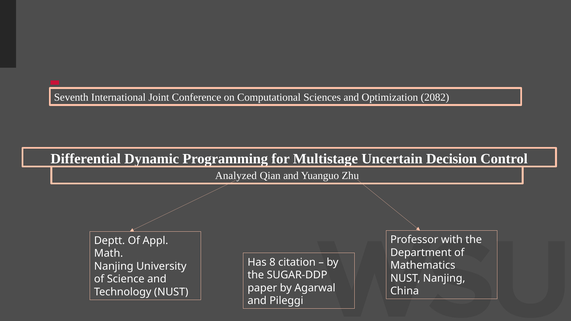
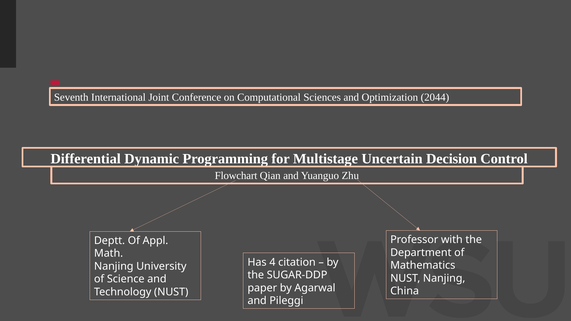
2082: 2082 -> 2044
Analyzed: Analyzed -> Flowchart
8: 8 -> 4
